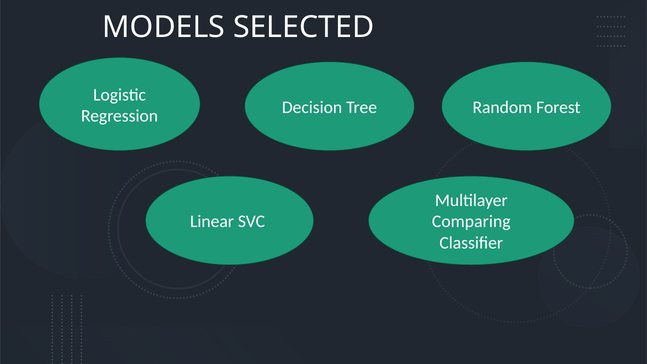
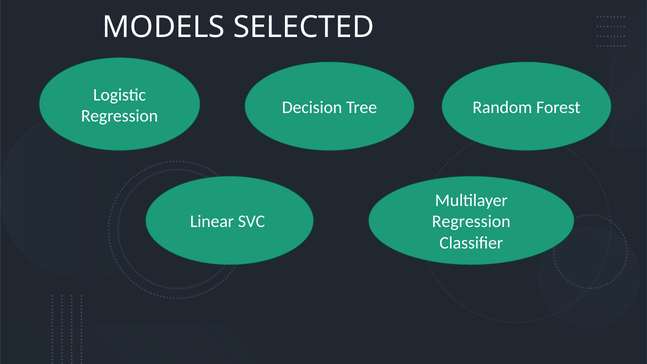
Comparing at (471, 222): Comparing -> Regression
